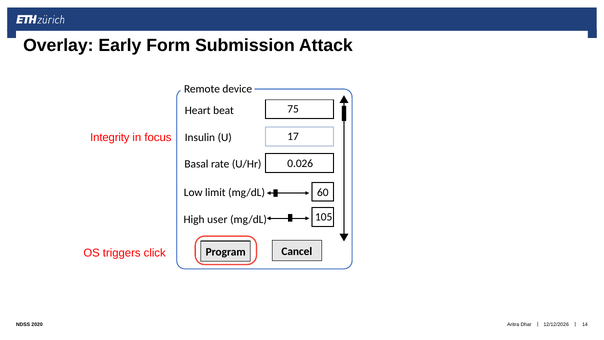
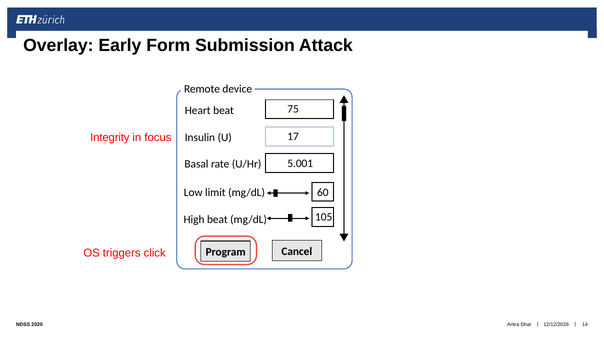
0.026: 0.026 -> 5.001
High user: user -> beat
